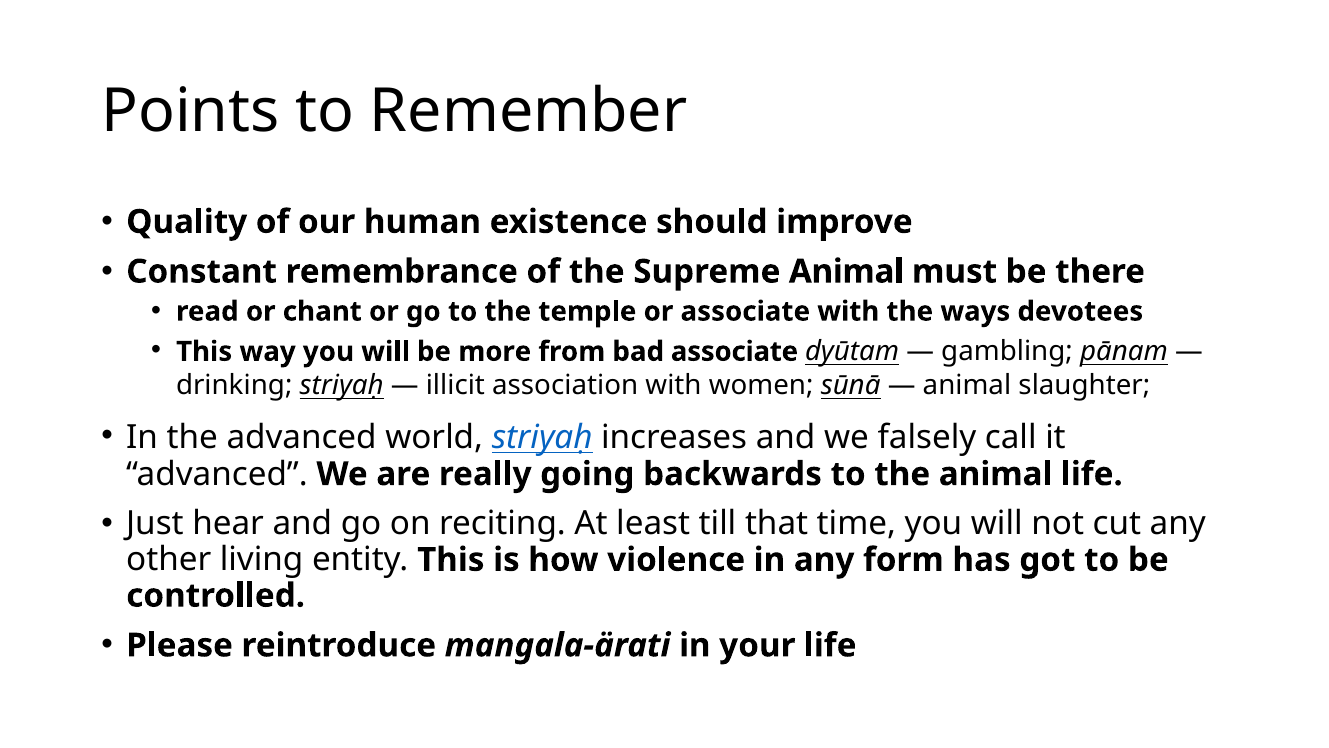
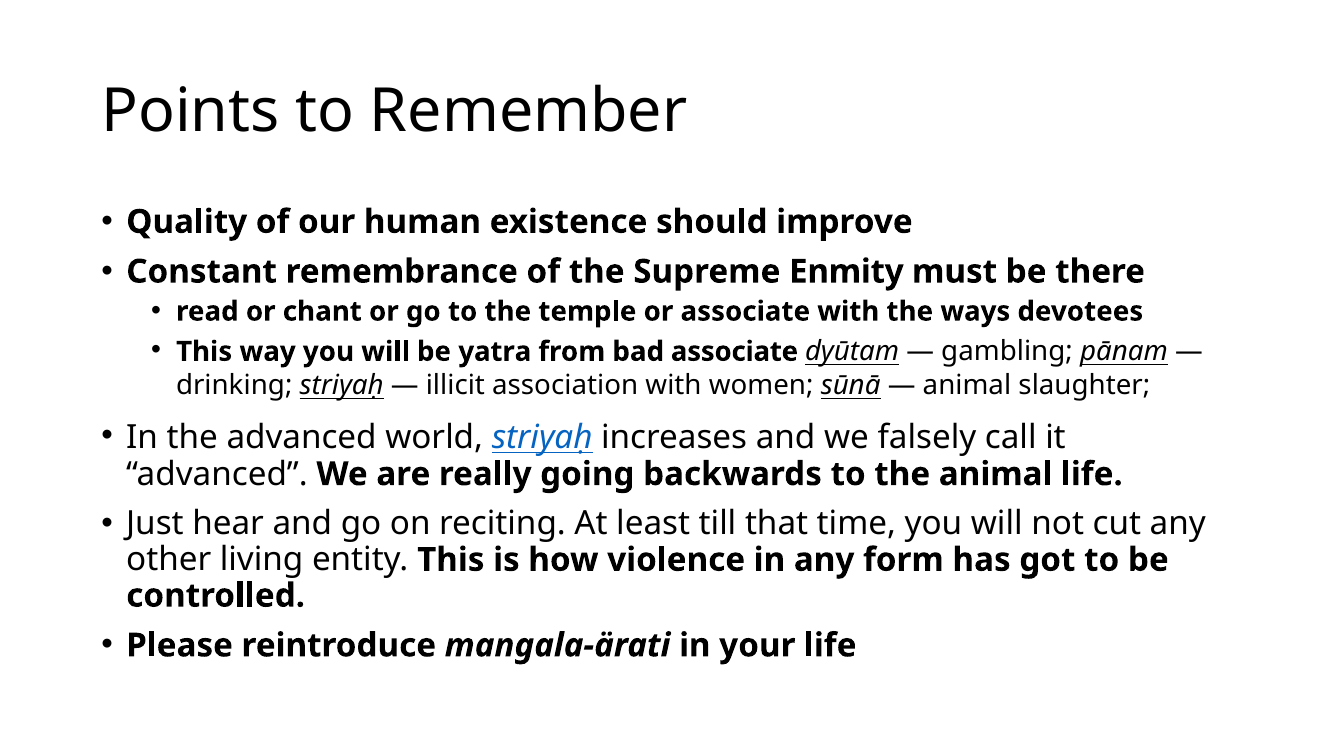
Supreme Animal: Animal -> Enmity
more: more -> yatra
